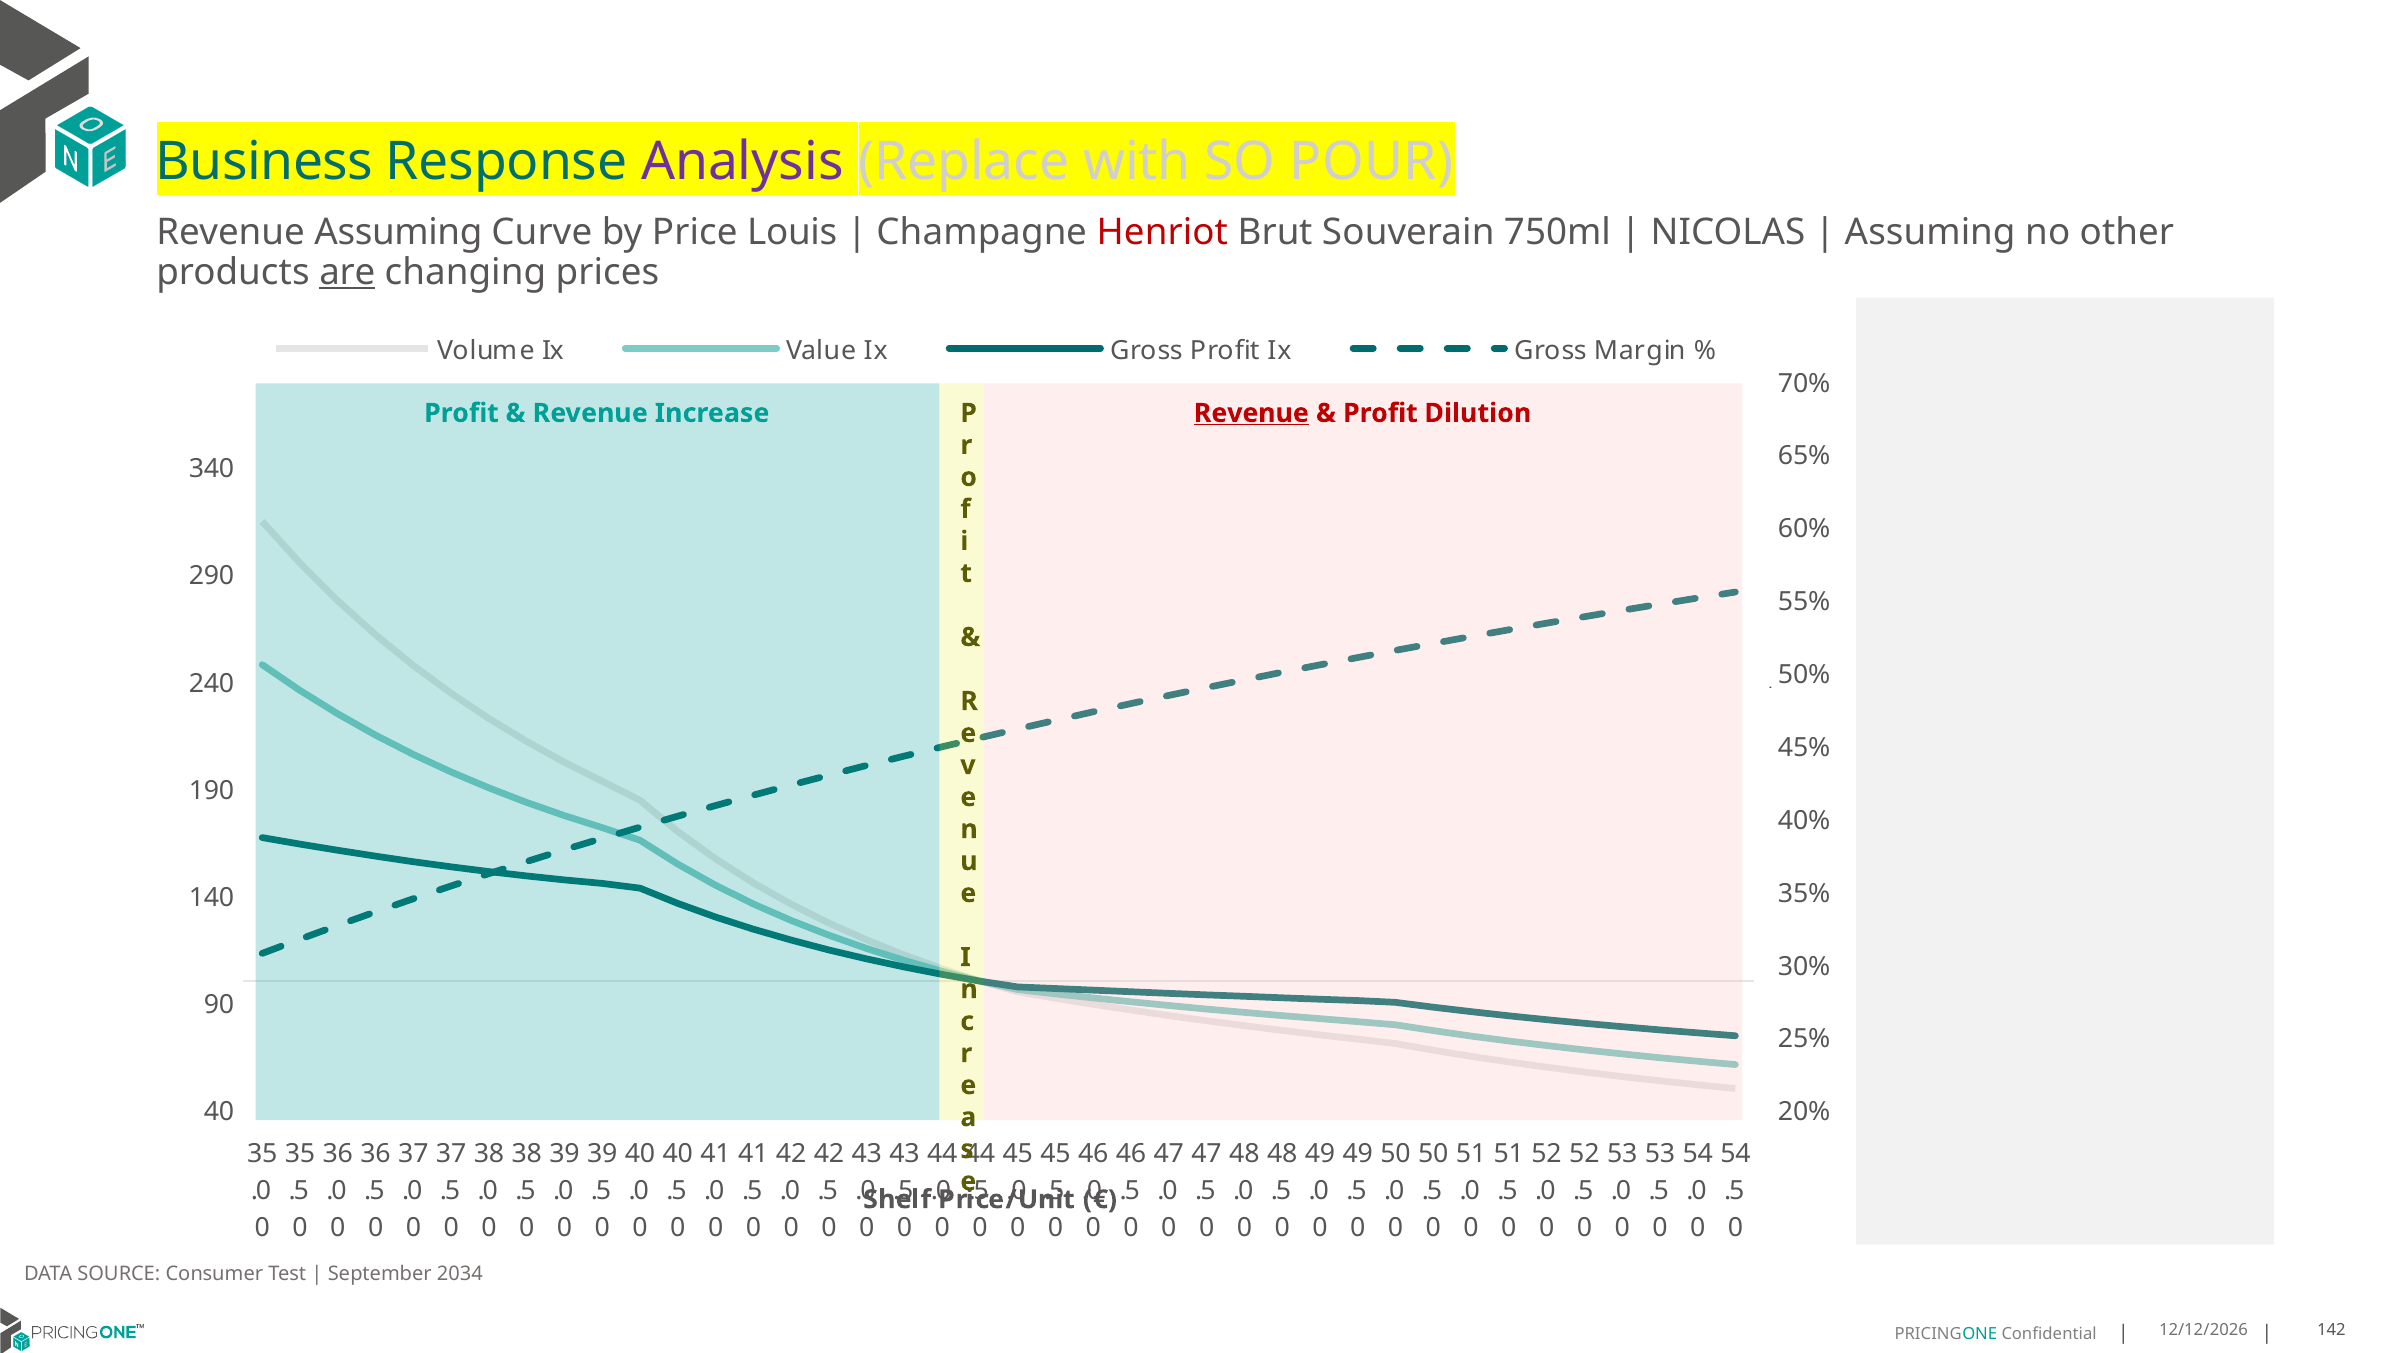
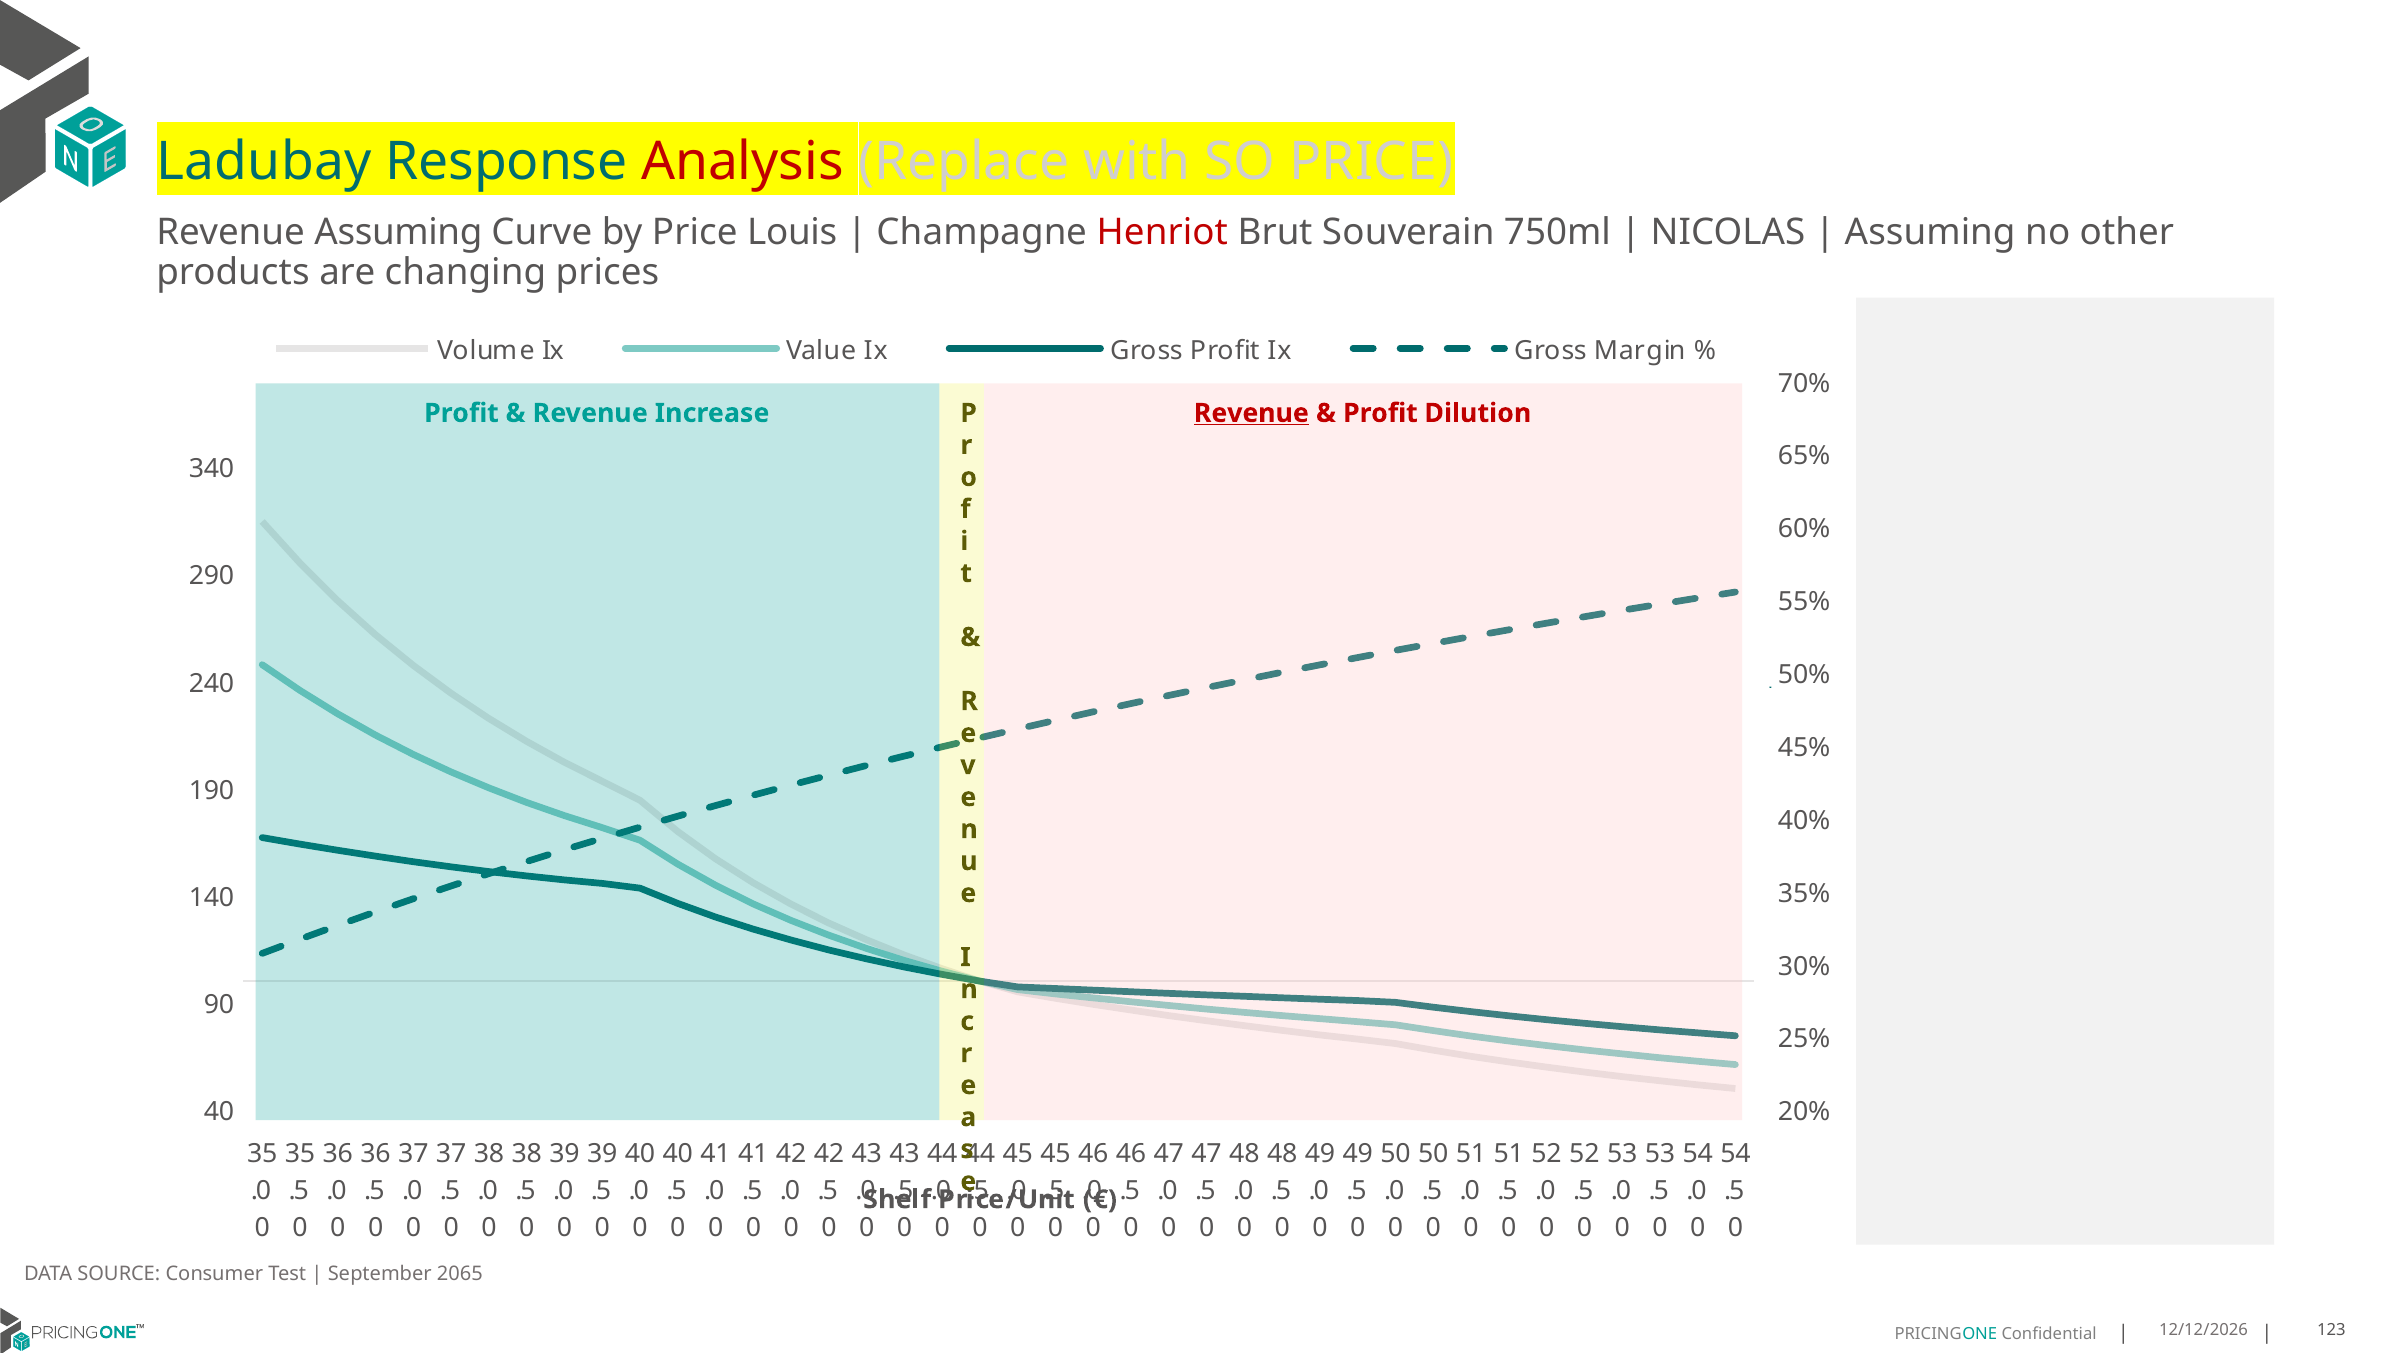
Business: Business -> Ladubay
Analysis colour: purple -> red
SO POUR: POUR -> PRICE
are underline: present -> none
2034: 2034 -> 2065
142: 142 -> 123
